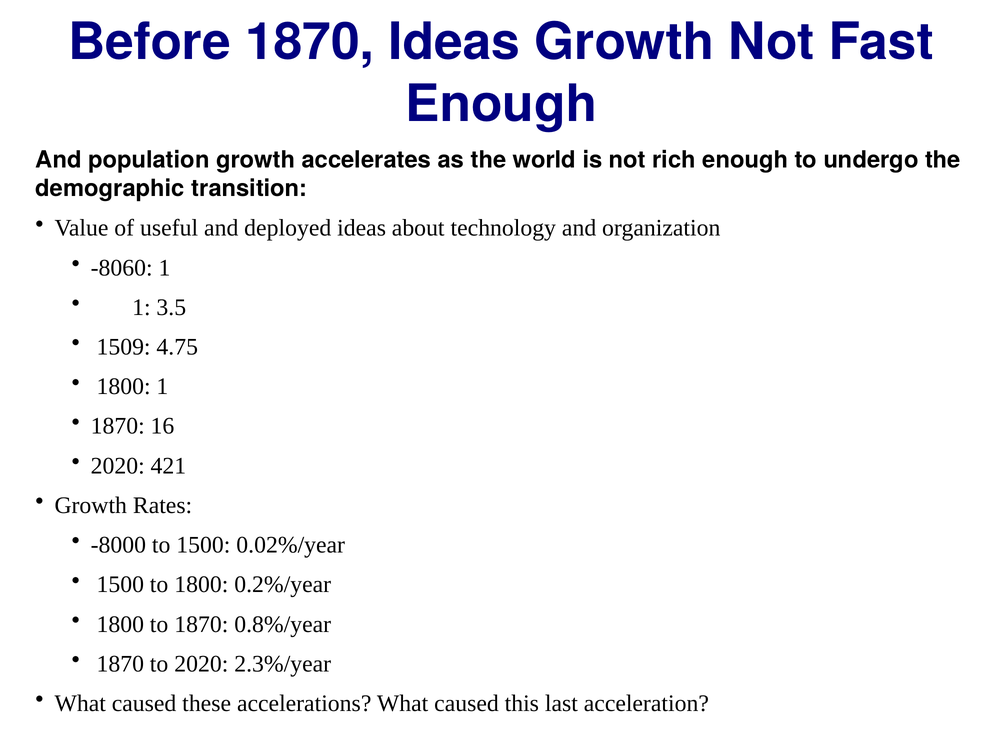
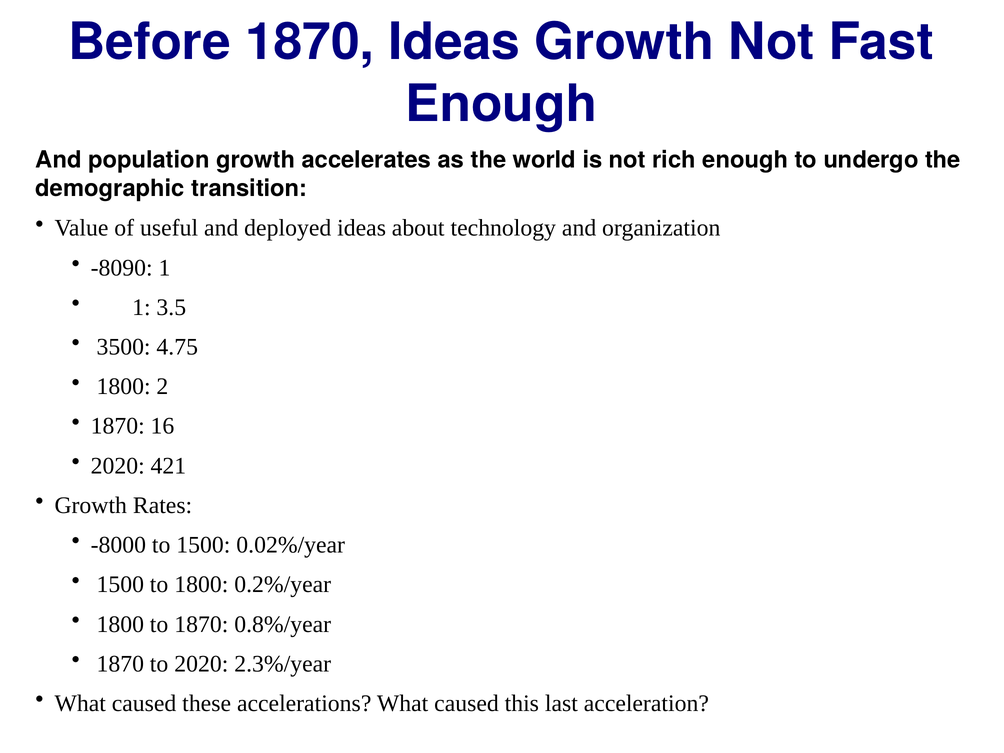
-8060: -8060 -> -8090
1509: 1509 -> 3500
1800 1: 1 -> 2
